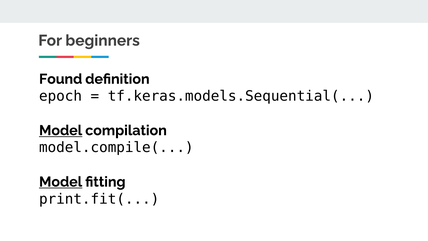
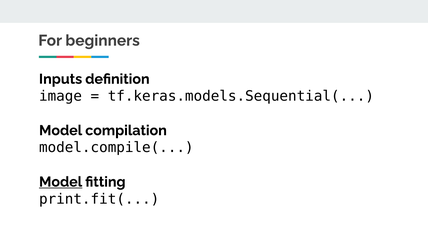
Found: Found -> Inputs
epoch: epoch -> image
Model at (61, 130) underline: present -> none
